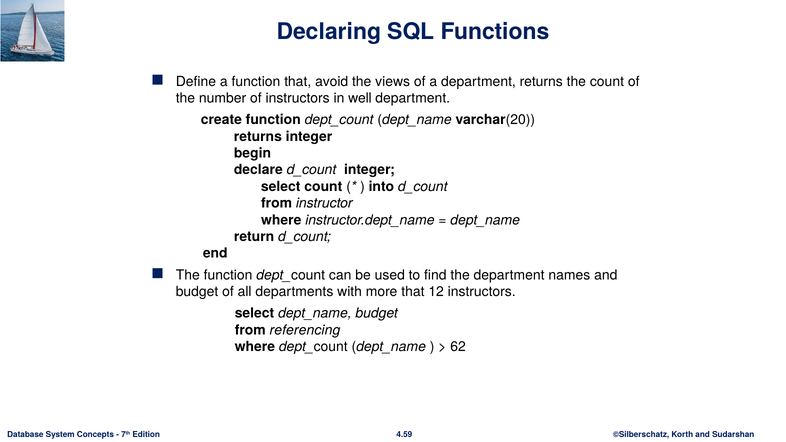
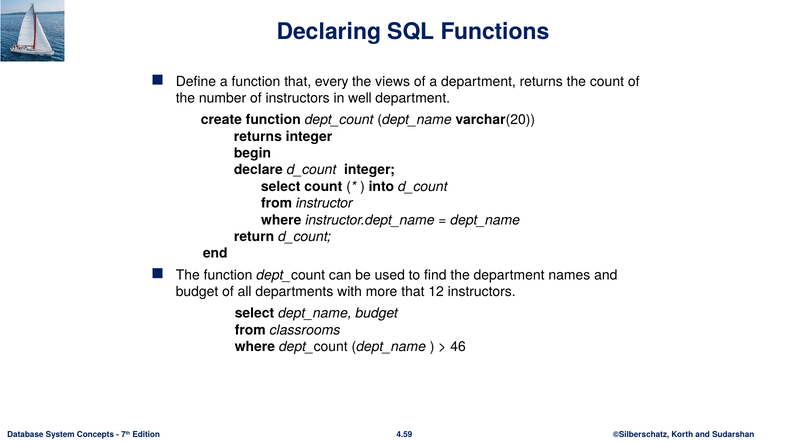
avoid: avoid -> every
referencing: referencing -> classrooms
62: 62 -> 46
